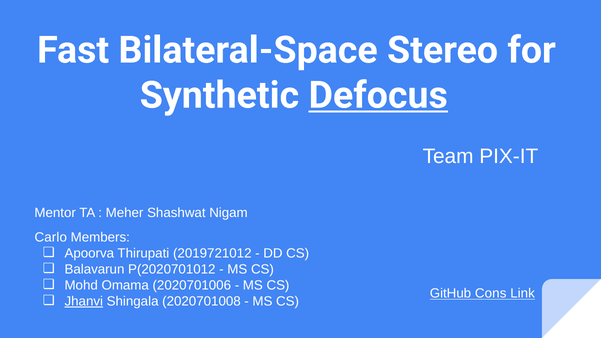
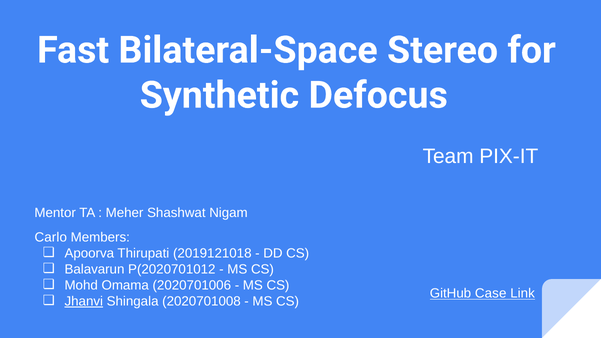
Defocus underline: present -> none
2019721012: 2019721012 -> 2019121018
Cons: Cons -> Case
